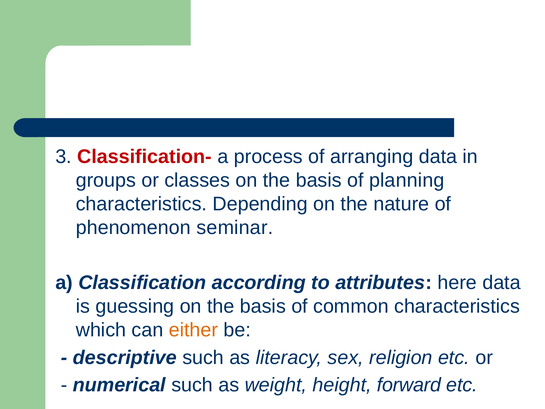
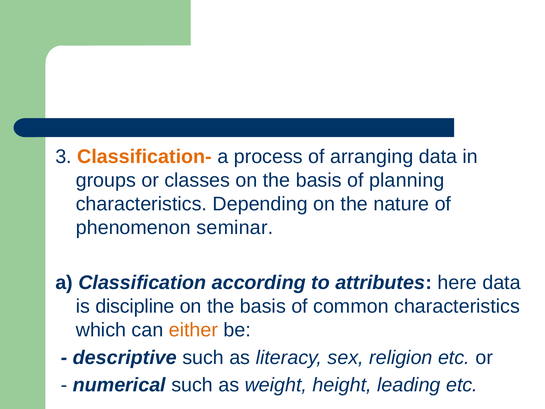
Classification- colour: red -> orange
guessing: guessing -> discipline
forward: forward -> leading
